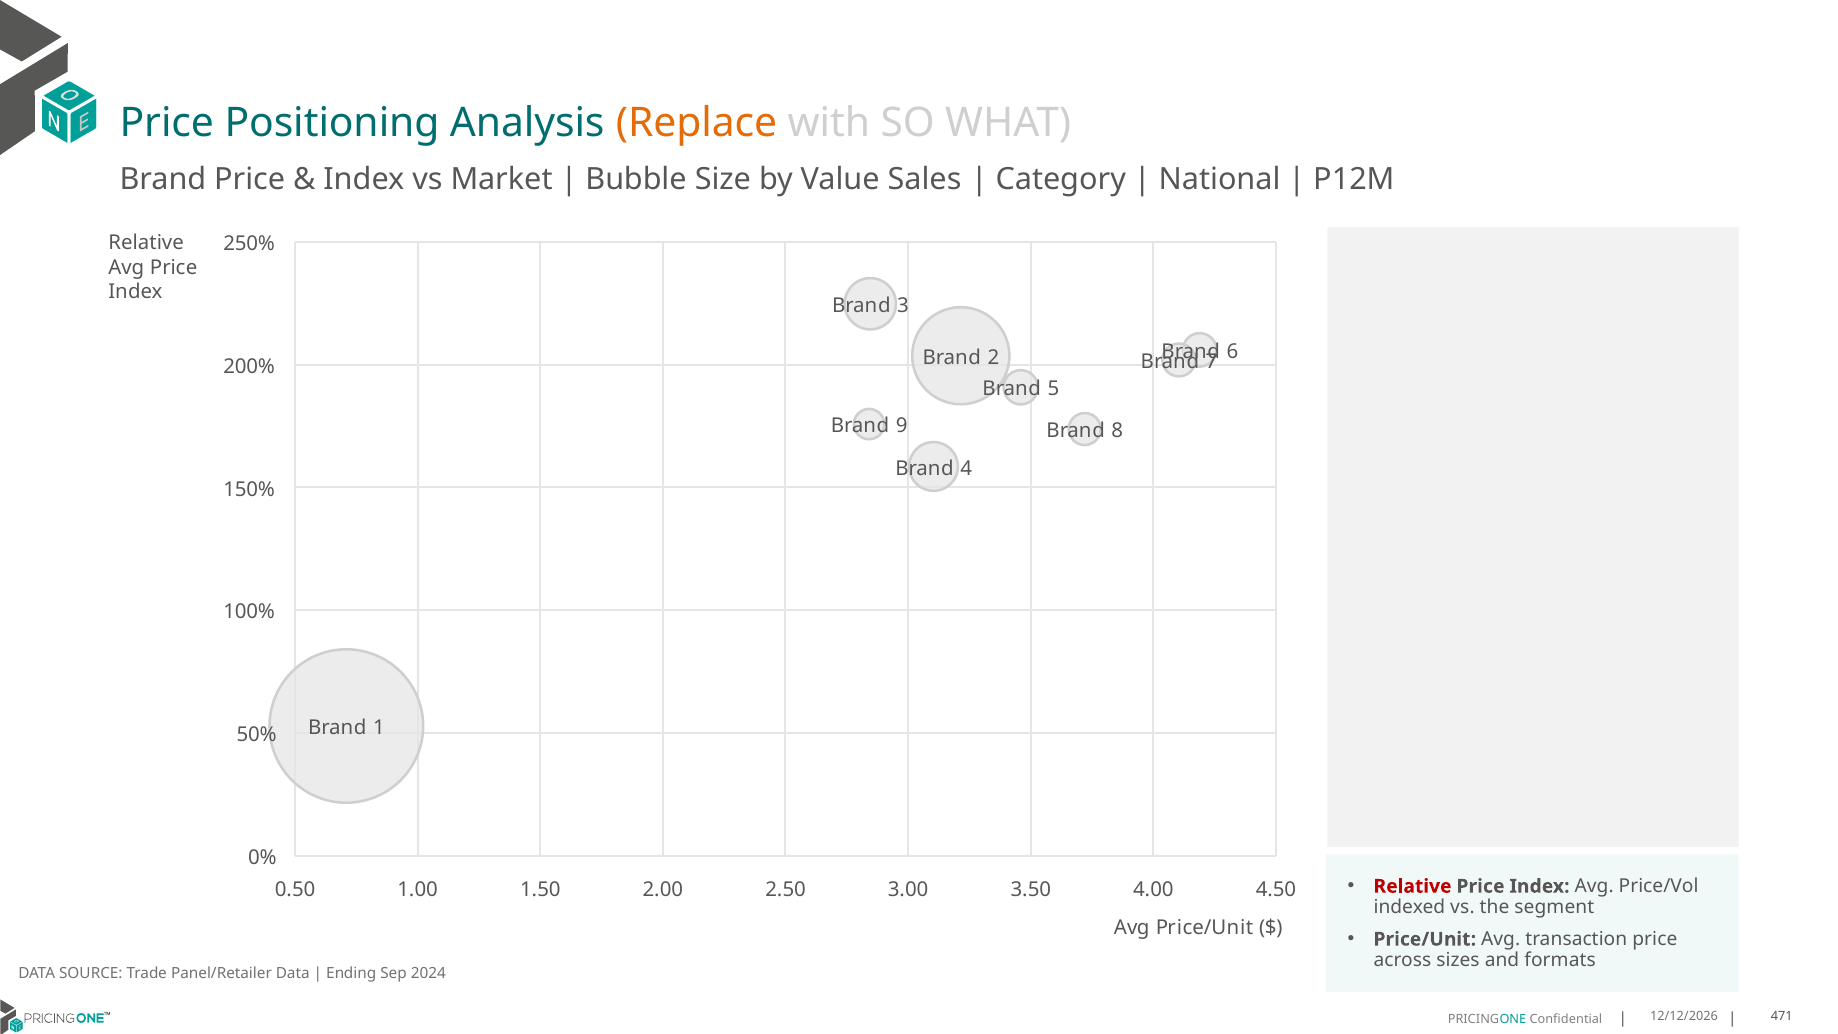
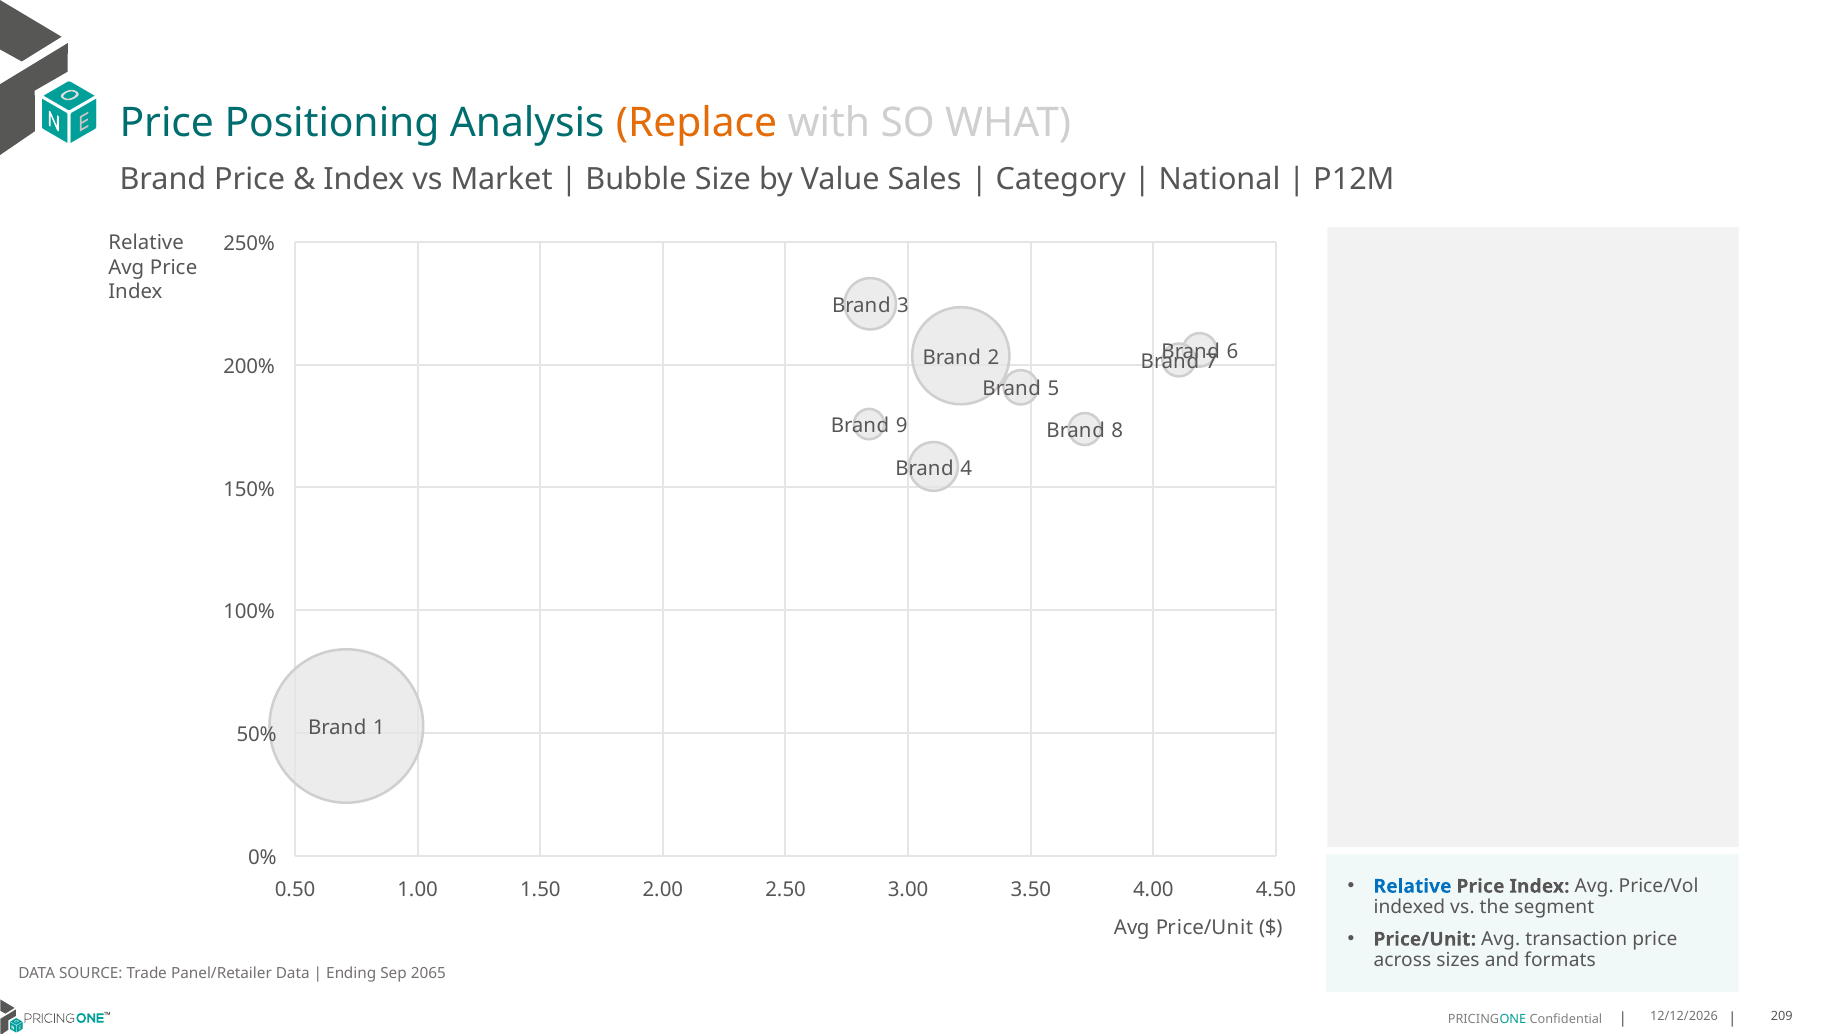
Relative at (1413, 886) colour: red -> blue
2024: 2024 -> 2065
471: 471 -> 209
